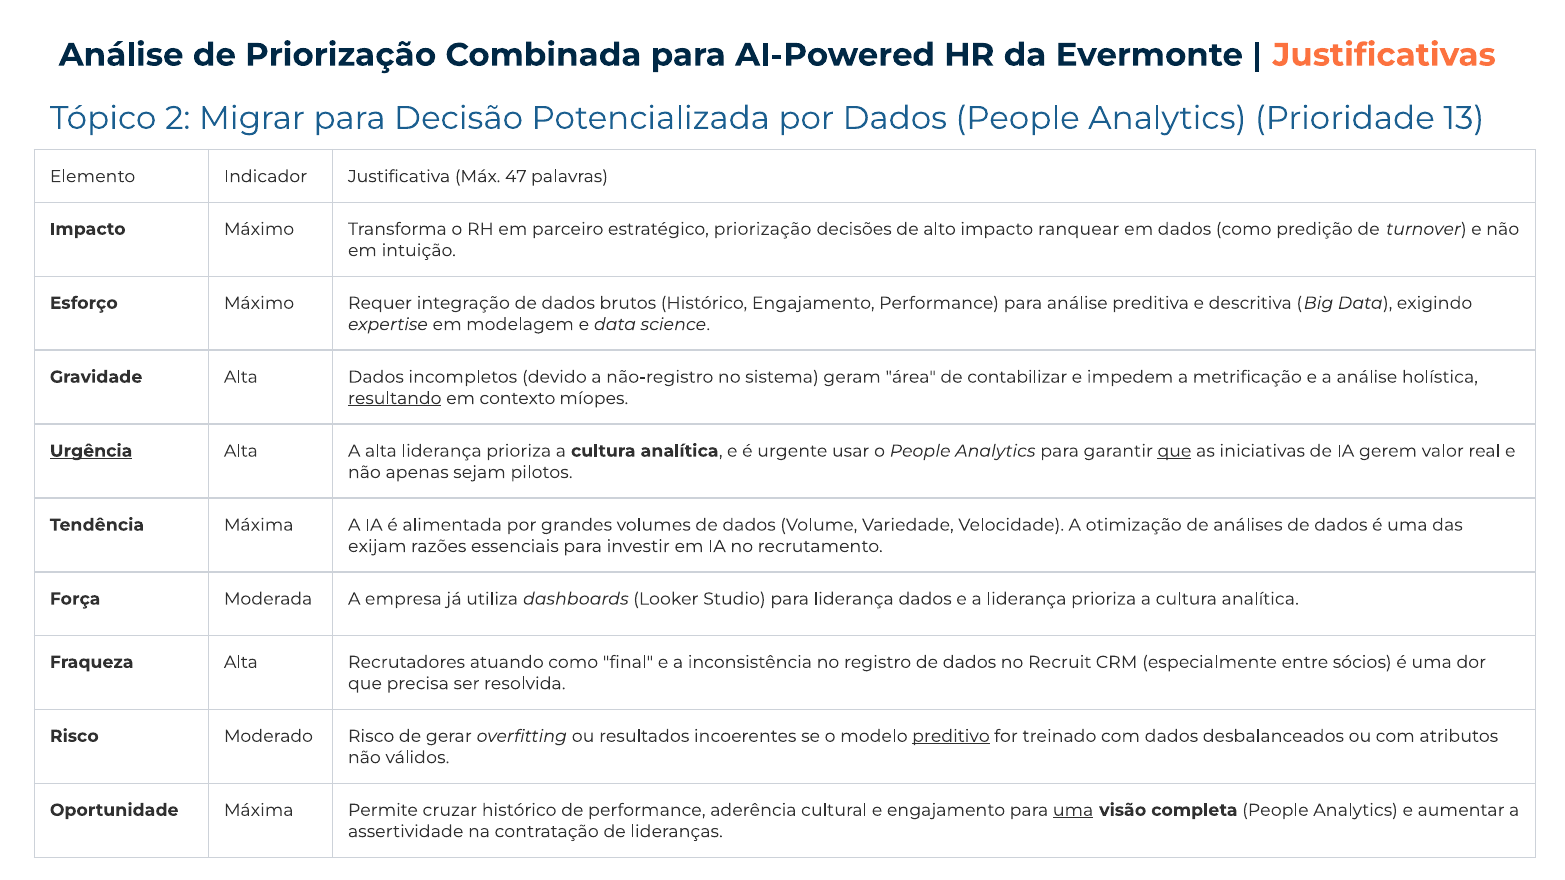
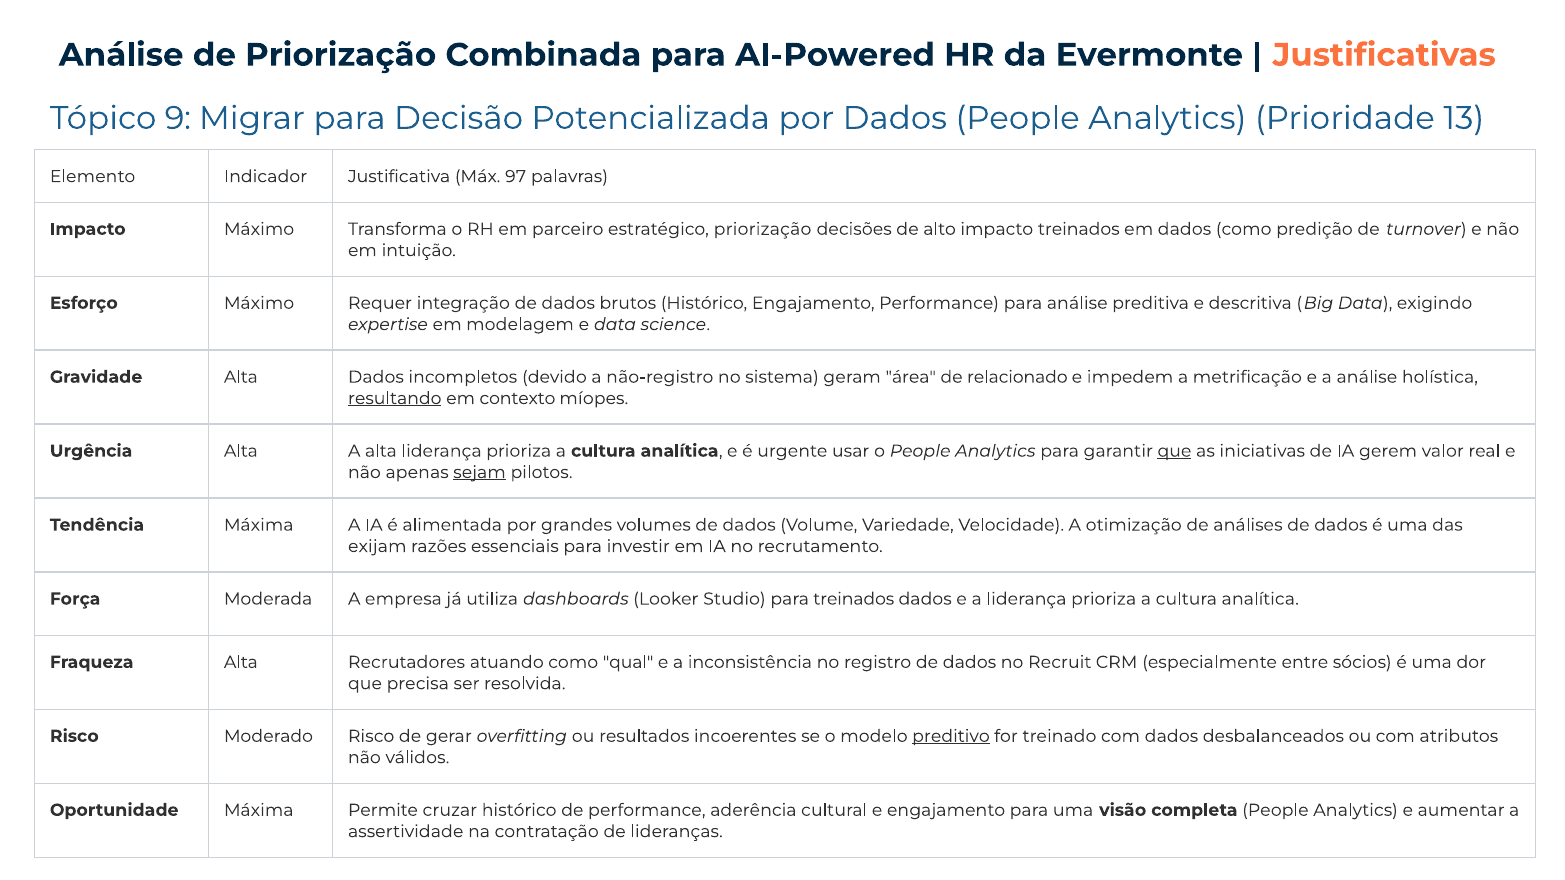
2: 2 -> 9
47: 47 -> 97
impacto ranquear: ranquear -> treinados
contabilizar: contabilizar -> relacionado
Urgência underline: present -> none
sejam underline: none -> present
para liderança: liderança -> treinados
final: final -> qual
uma at (1073, 810) underline: present -> none
